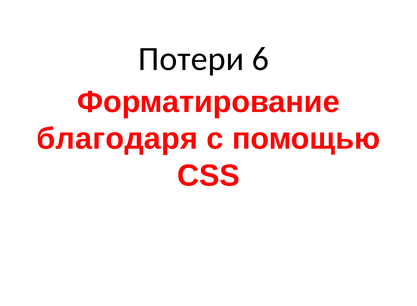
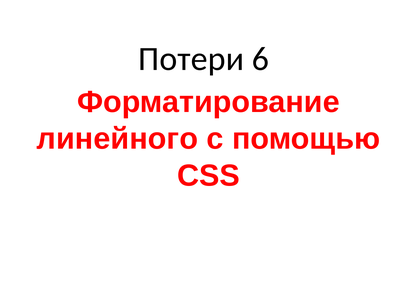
благодаря: благодаря -> линейного
